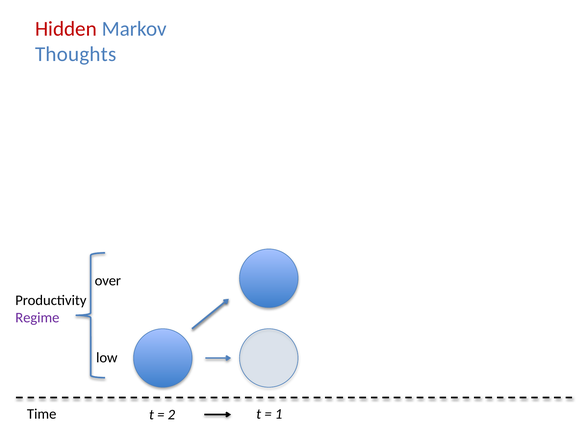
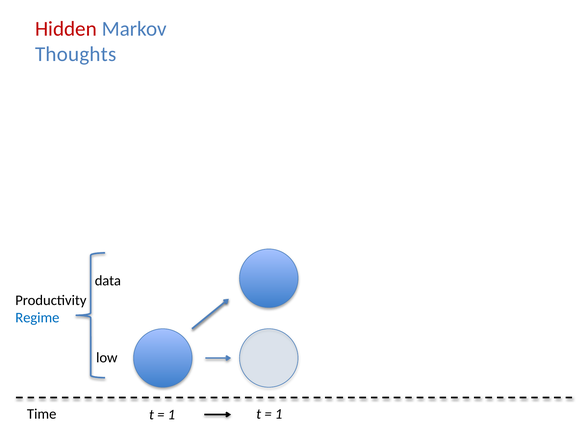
over: over -> data
Regime colour: purple -> blue
2 at (171, 414): 2 -> 1
